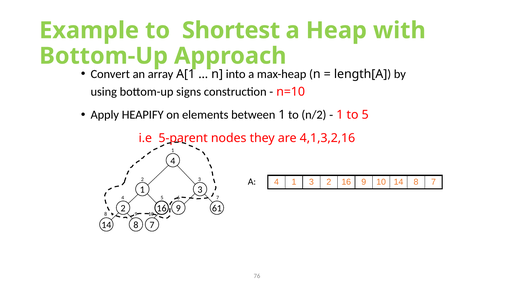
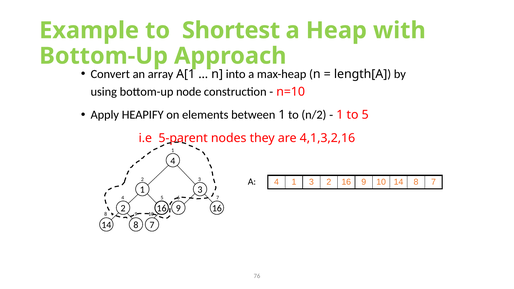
signs: signs -> node
9 61: 61 -> 16
